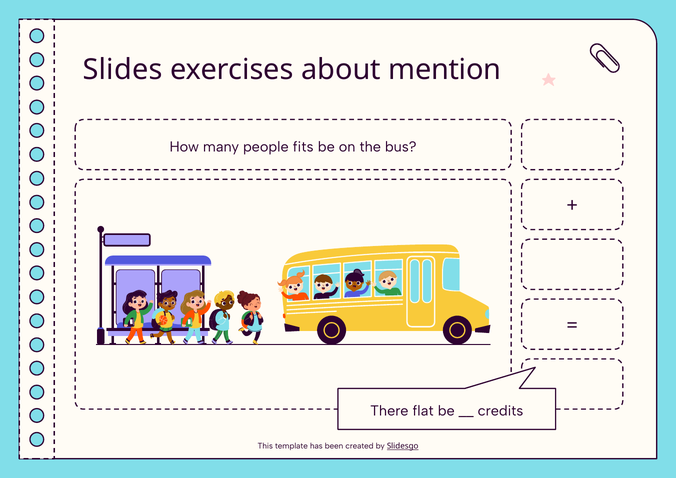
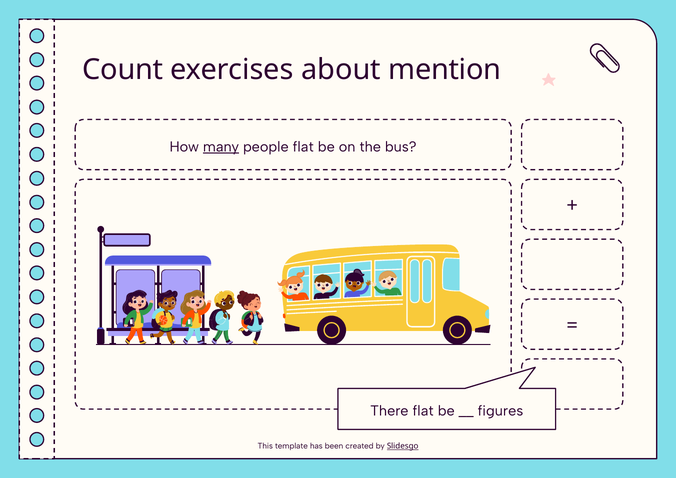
Slides: Slides -> Count
many underline: none -> present
people fits: fits -> flat
credits: credits -> figures
